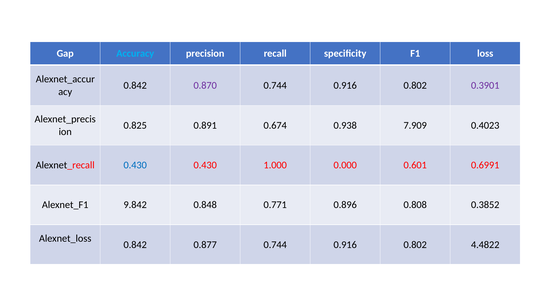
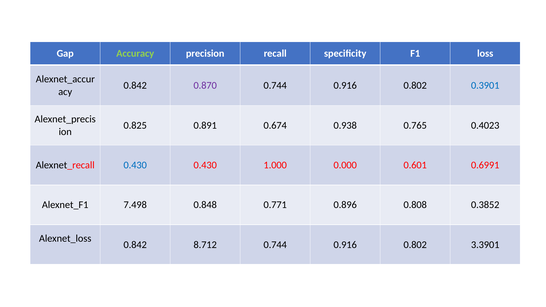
Accuracy colour: light blue -> light green
0.3901 colour: purple -> blue
7.909: 7.909 -> 0.765
9.842: 9.842 -> 7.498
0.877: 0.877 -> 8.712
4.4822: 4.4822 -> 3.3901
